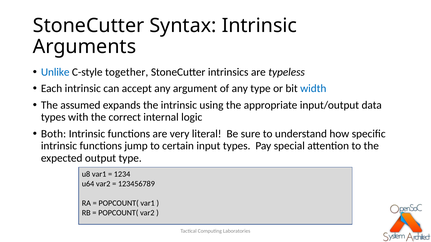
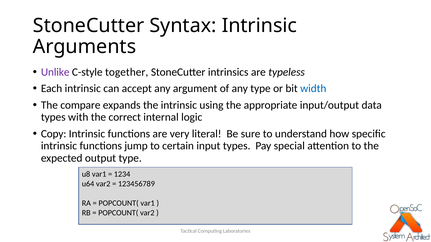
Unlike colour: blue -> purple
assumed: assumed -> compare
Both: Both -> Copy
